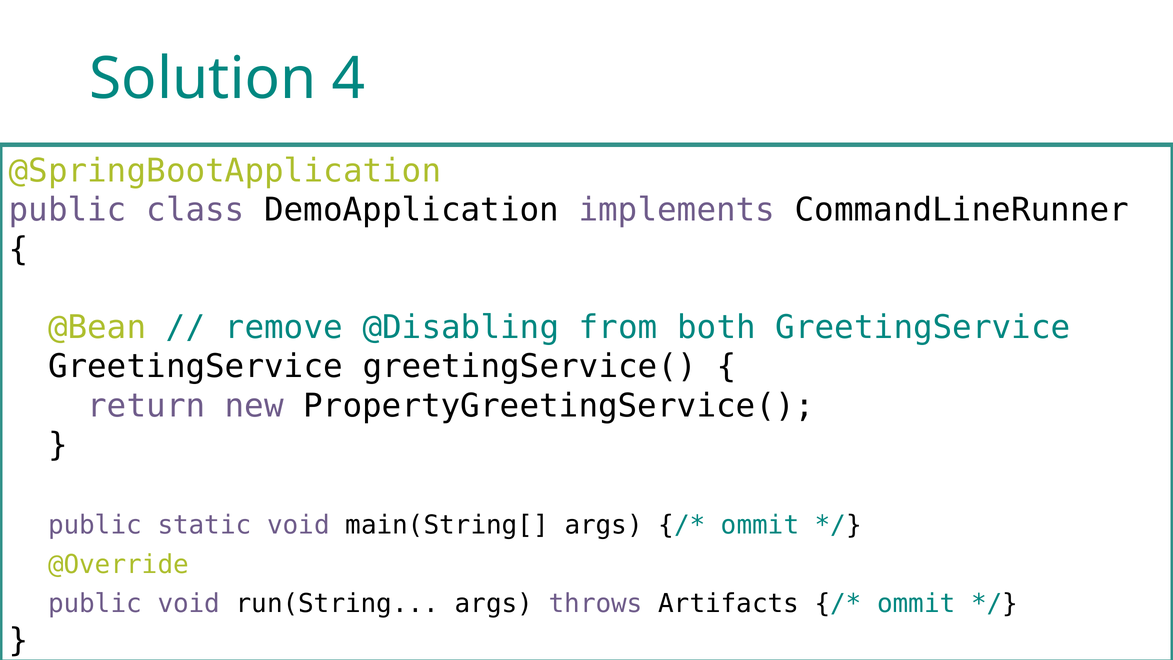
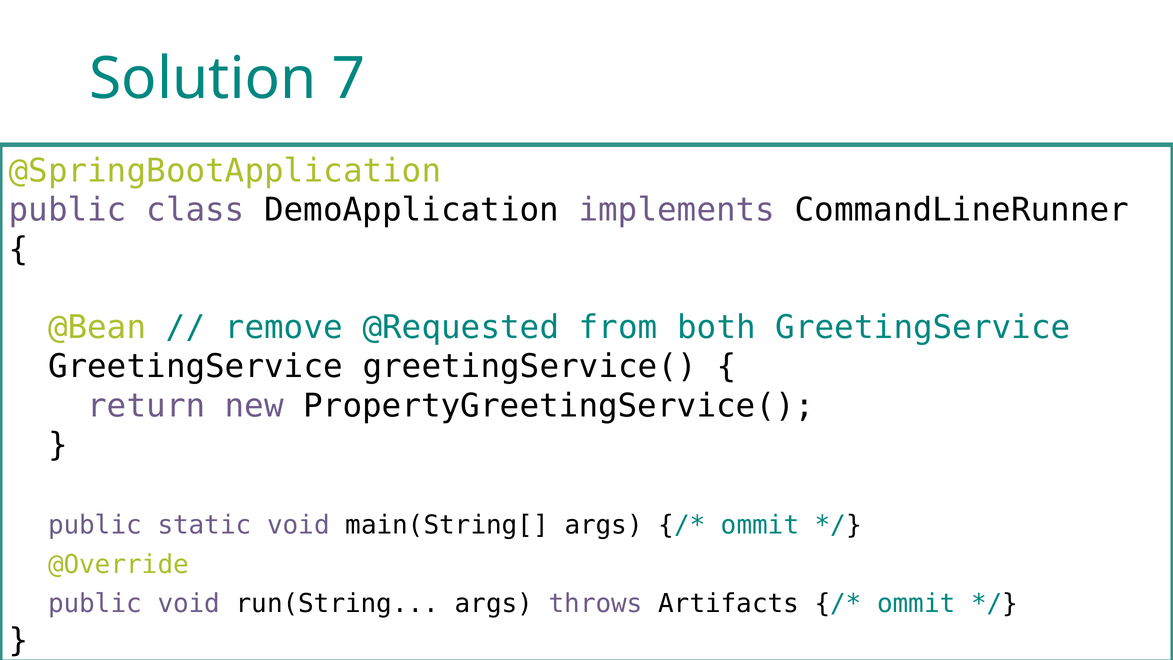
4: 4 -> 7
@Disabling: @Disabling -> @Requested
